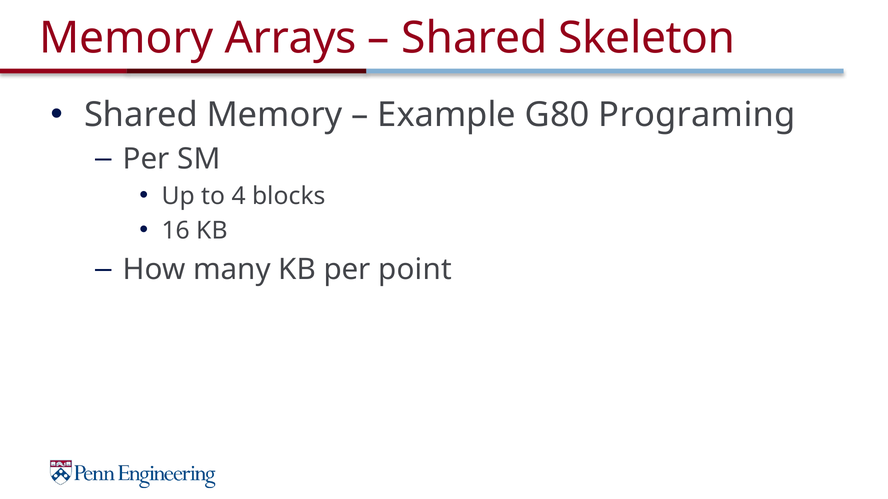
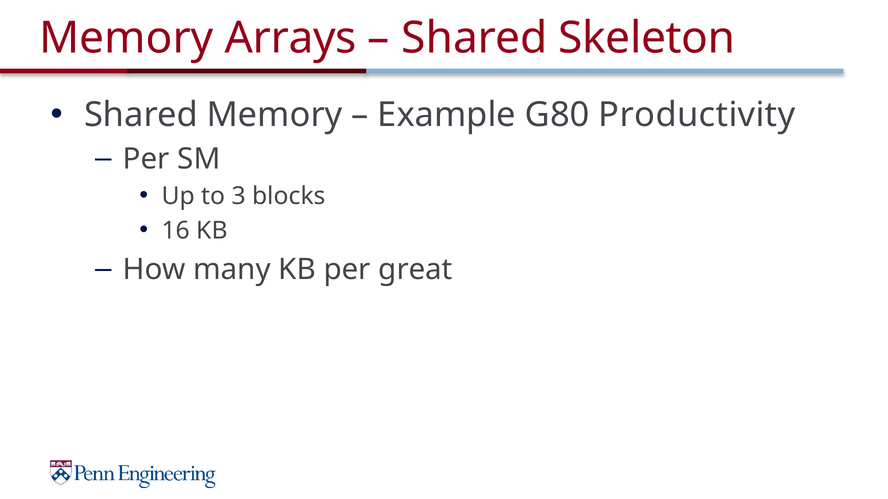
Programing: Programing -> Productivity
4: 4 -> 3
point: point -> great
